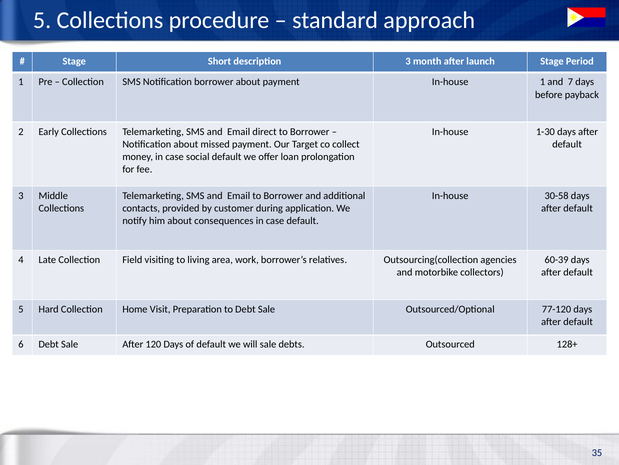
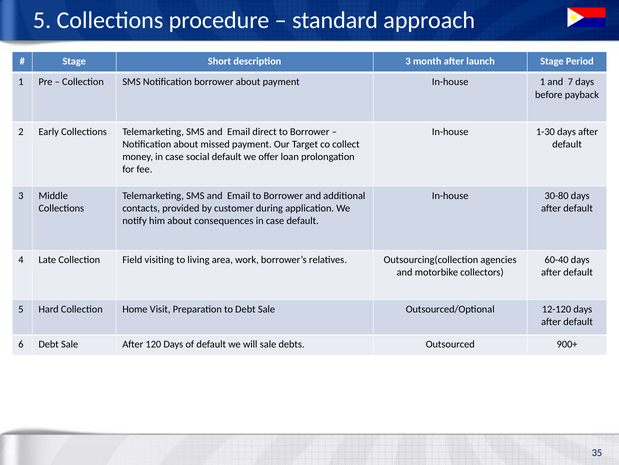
30-58: 30-58 -> 30-80
60-39: 60-39 -> 60-40
77-120: 77-120 -> 12-120
128+: 128+ -> 900+
